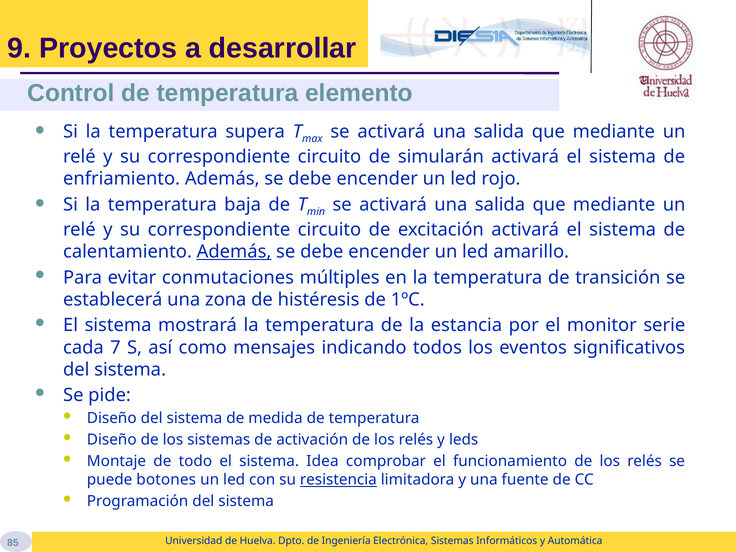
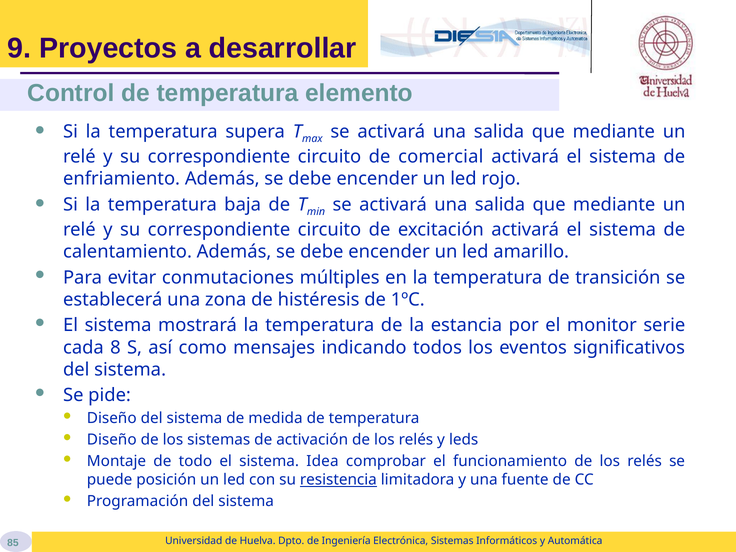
simularán: simularán -> comercial
Además at (234, 252) underline: present -> none
7: 7 -> 8
botones: botones -> posición
